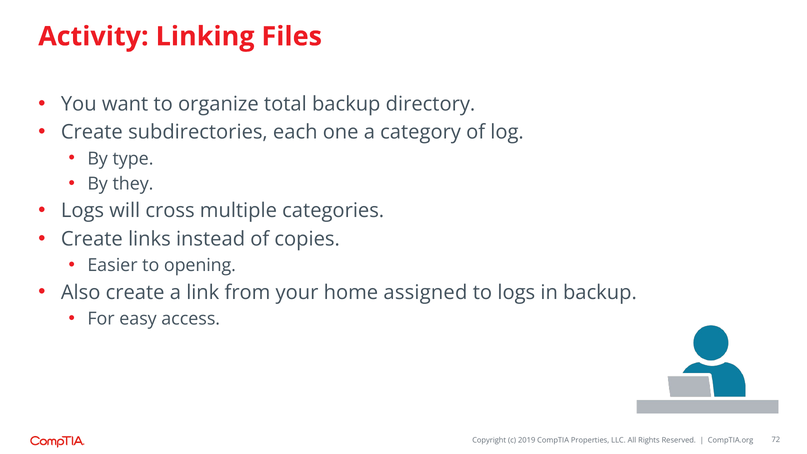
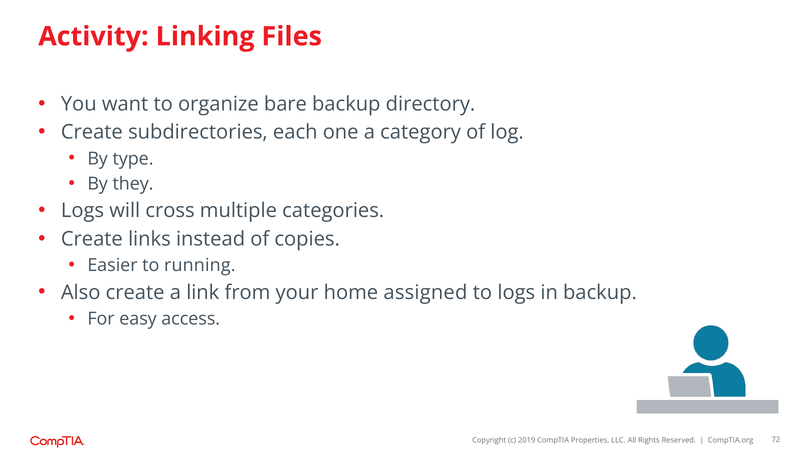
total: total -> bare
opening: opening -> running
